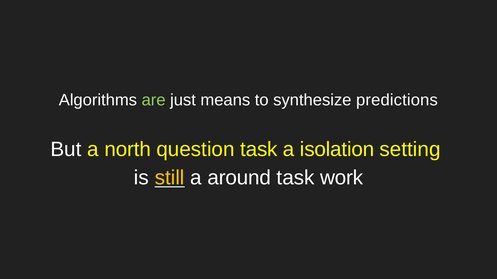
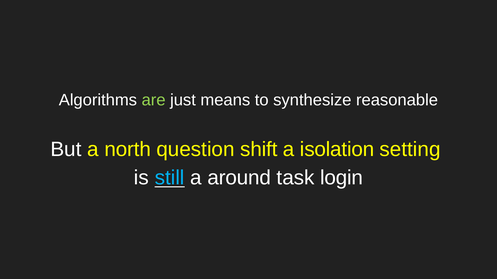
predictions: predictions -> reasonable
question task: task -> shift
still colour: yellow -> light blue
work: work -> login
